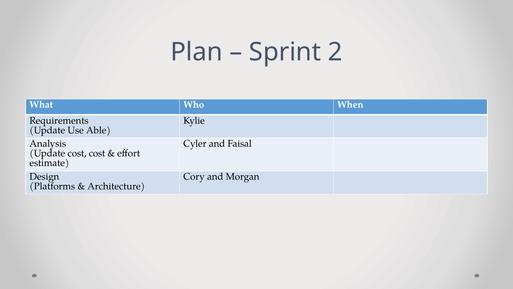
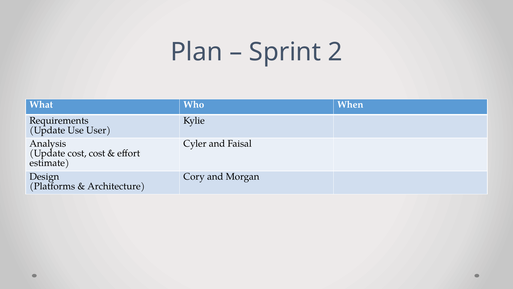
Able: Able -> User
